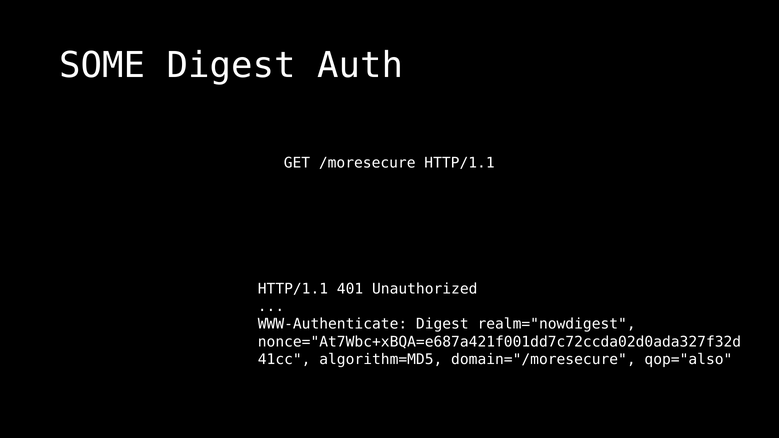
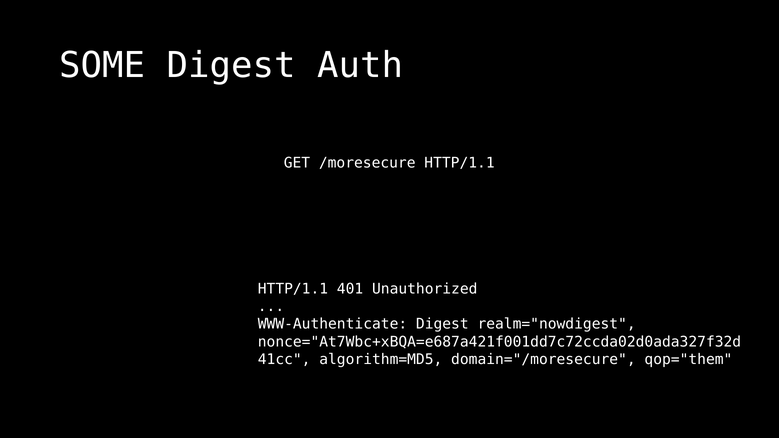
qop="also: qop="also -> qop="them
